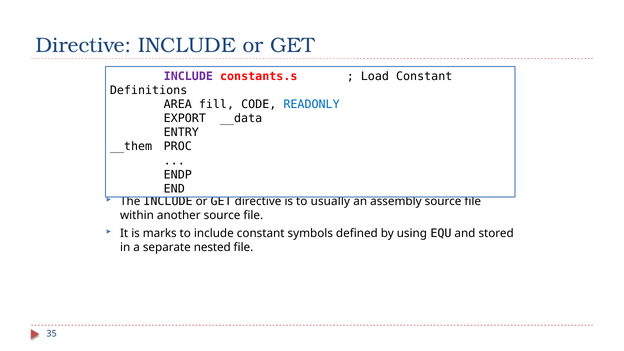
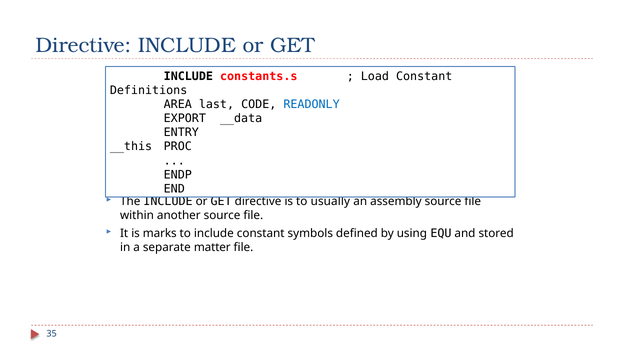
INCLUDE at (188, 76) colour: purple -> black
fill: fill -> last
__them: __them -> __this
nested: nested -> matter
